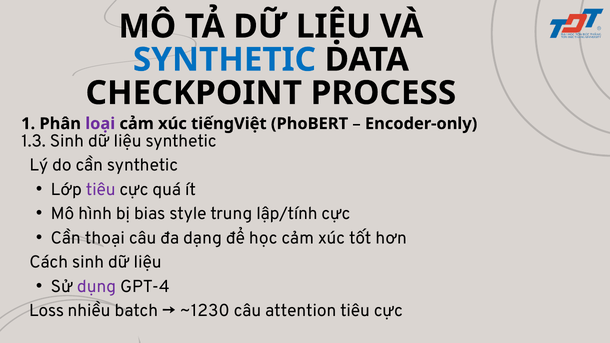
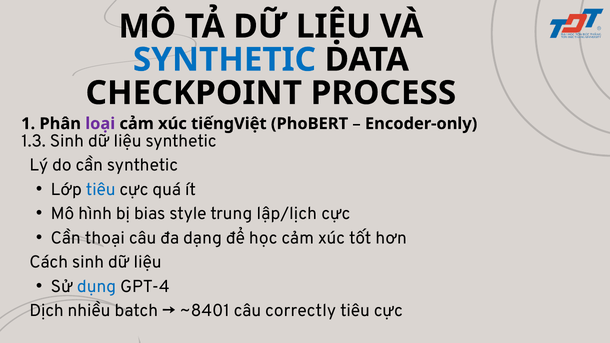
tiêu at (101, 190) colour: purple -> blue
lập/tính: lập/tính -> lập/lịch
dụng colour: purple -> blue
Loss: Loss -> Dịch
~1230: ~1230 -> ~8401
attention: attention -> correctly
